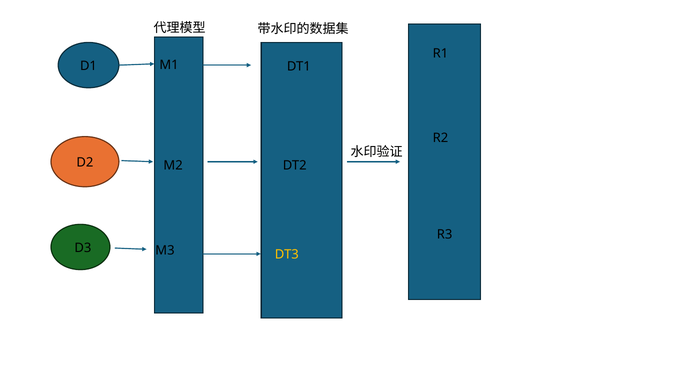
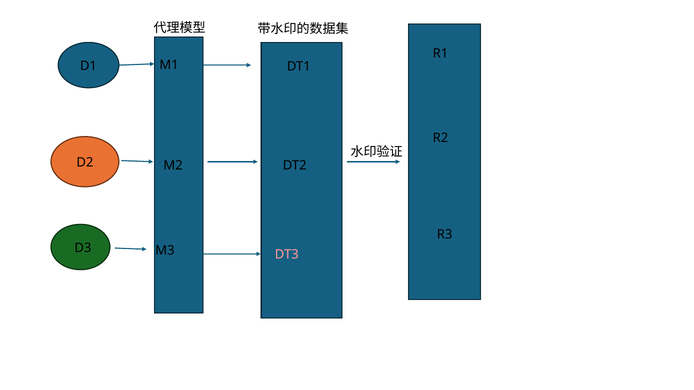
DT3 colour: yellow -> pink
